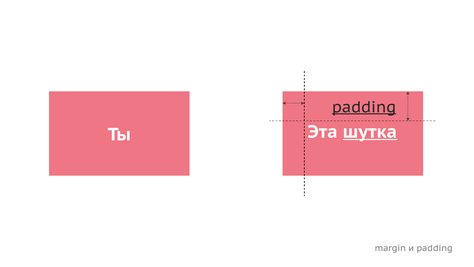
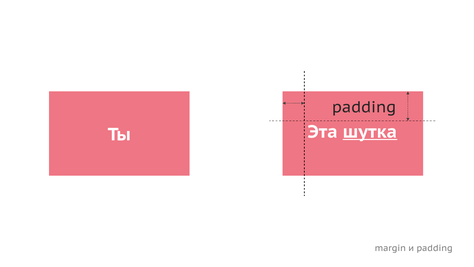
padding at (364, 107) underline: present -> none
